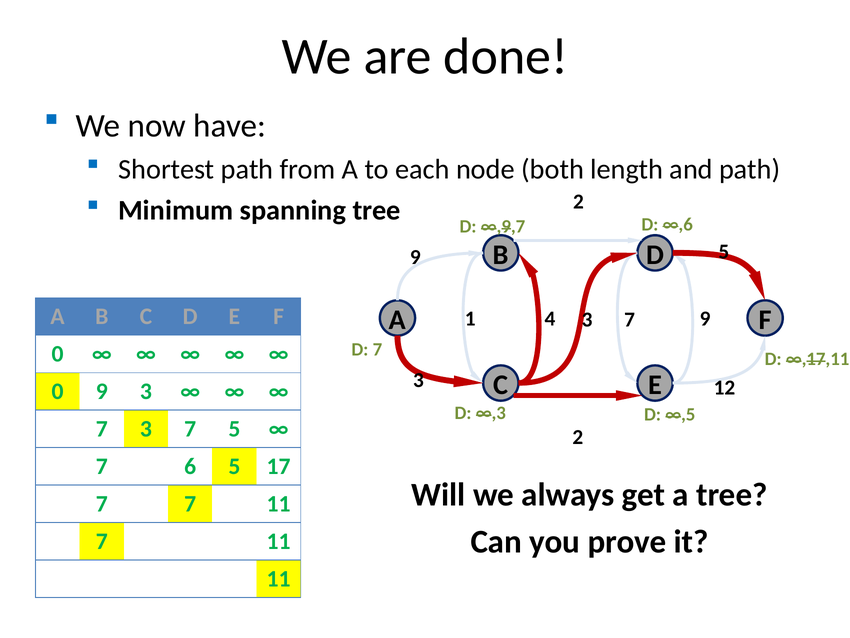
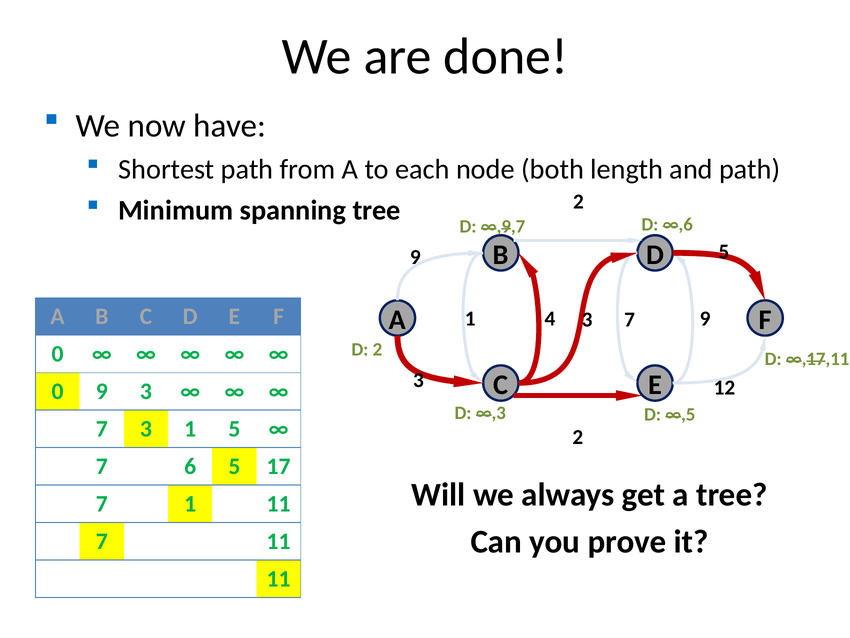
D 7: 7 -> 2
7 3 7: 7 -> 1
7 7: 7 -> 1
